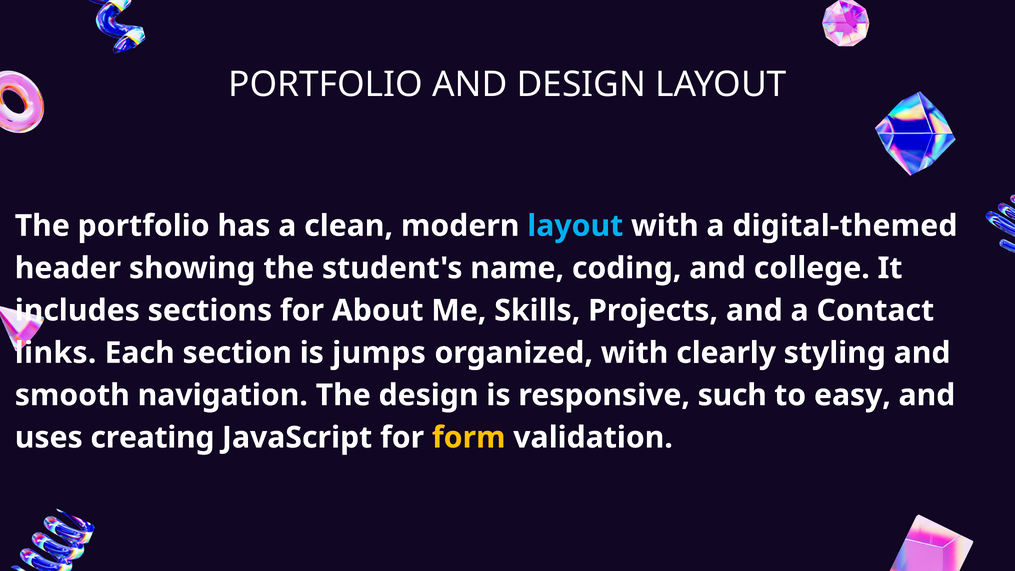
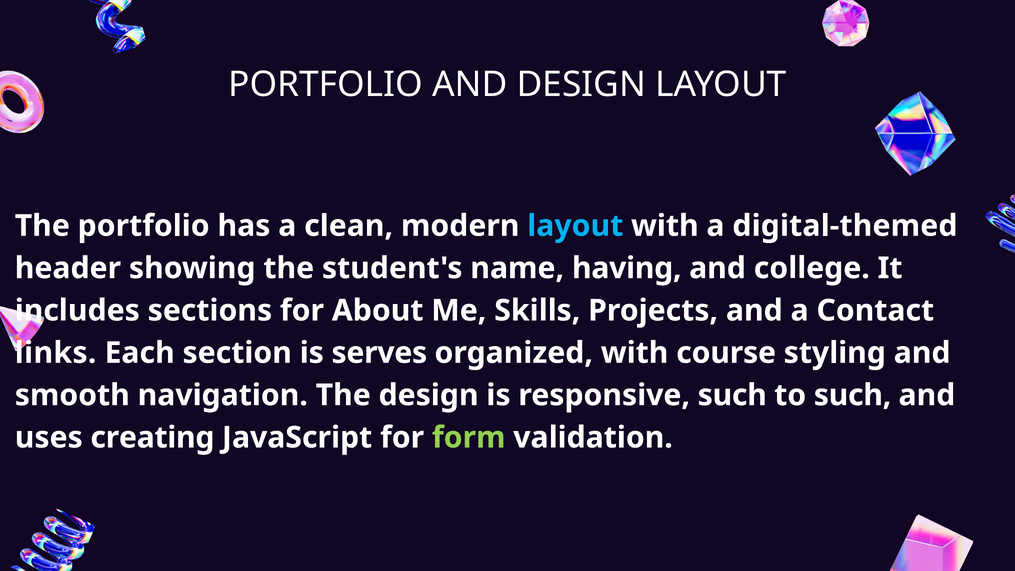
coding: coding -> having
jumps: jumps -> serves
clearly: clearly -> course
to easy: easy -> such
form colour: yellow -> light green
